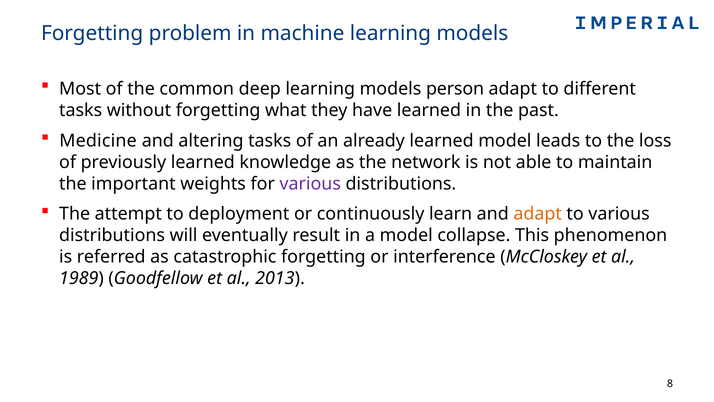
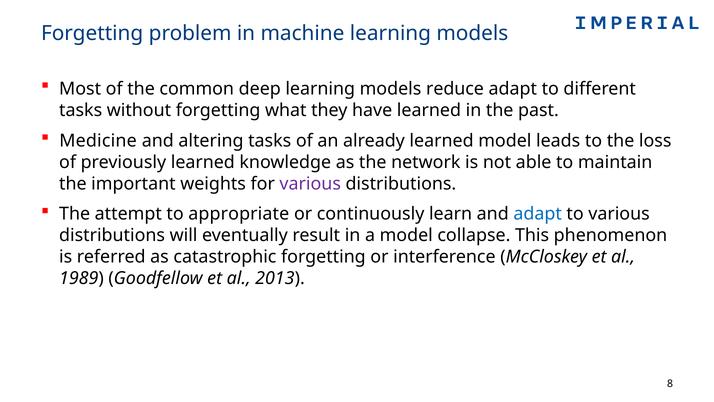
person: person -> reduce
deployment: deployment -> appropriate
adapt at (538, 214) colour: orange -> blue
